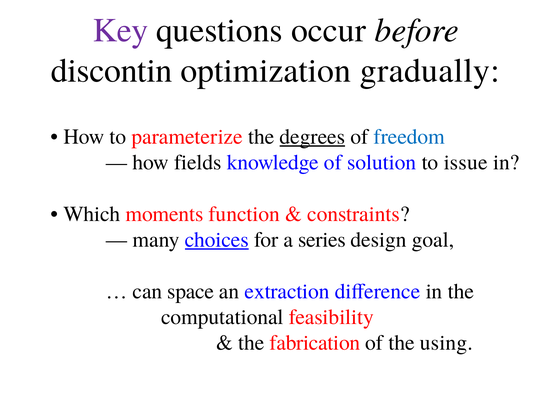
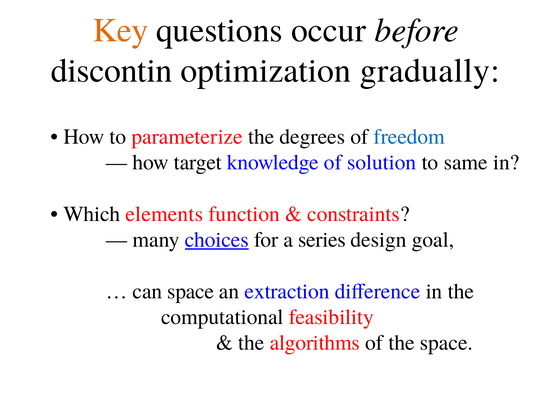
Key colour: purple -> orange
degrees underline: present -> none
fields: fields -> target
issue: issue -> same
moments: moments -> elements
fabrication: fabrication -> algorithms
the using: using -> space
